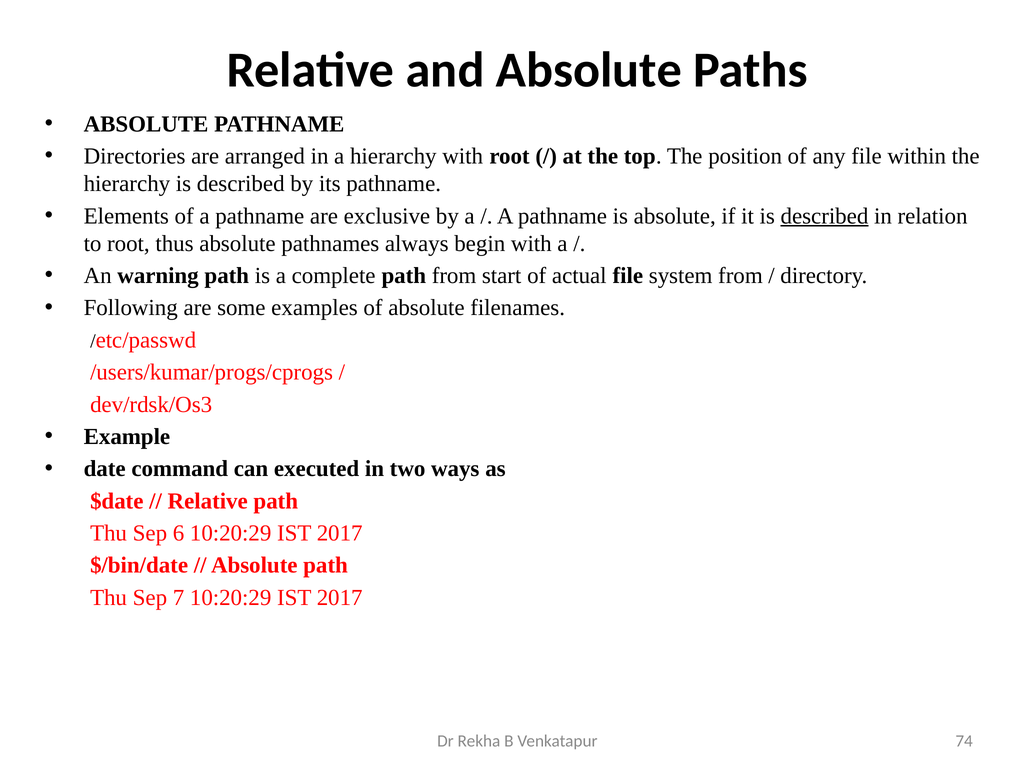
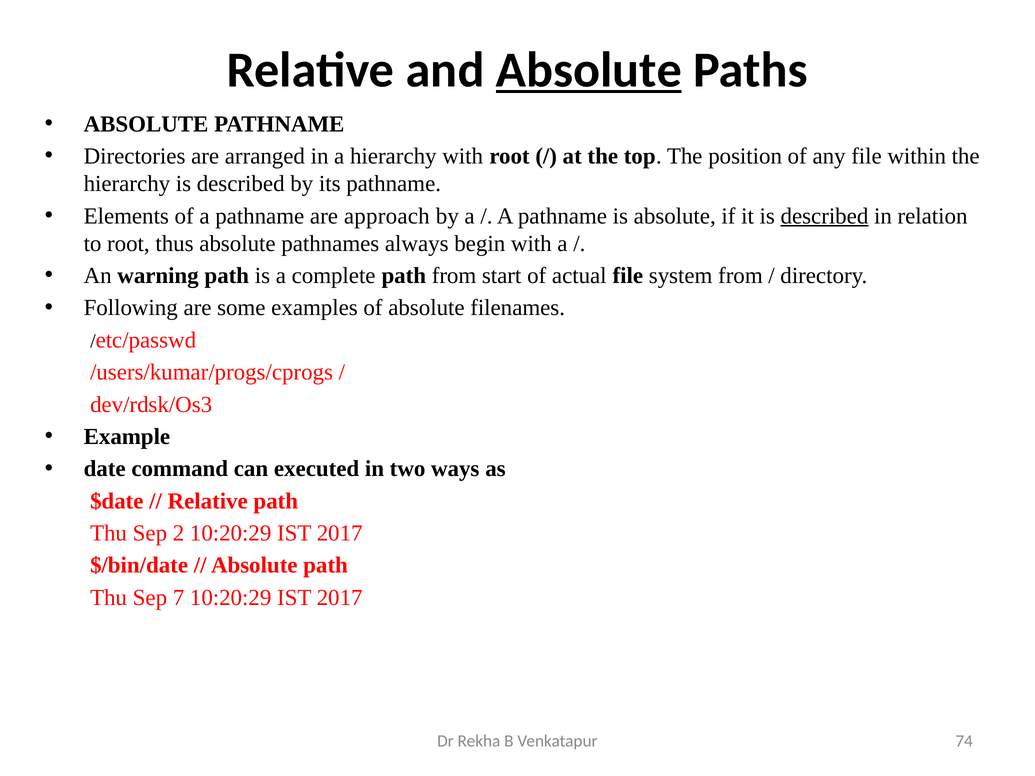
Absolute at (589, 70) underline: none -> present
exclusive: exclusive -> approach
6: 6 -> 2
